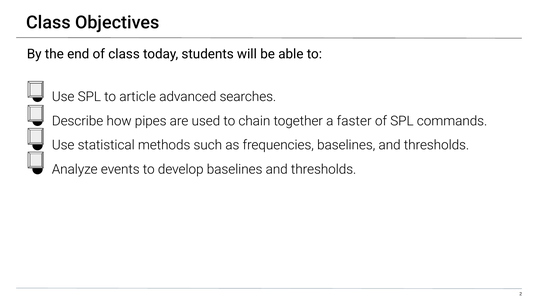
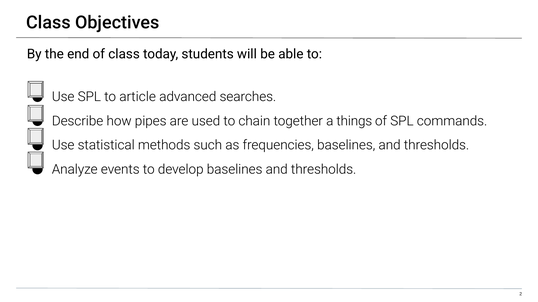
faster: faster -> things
